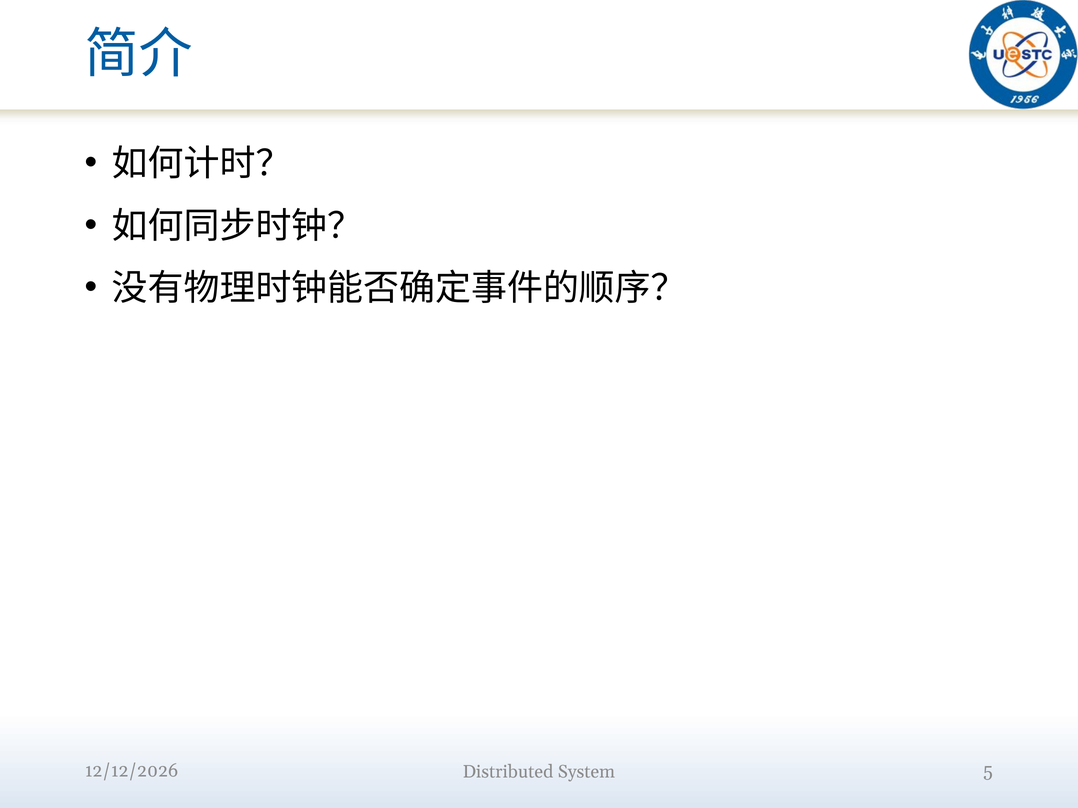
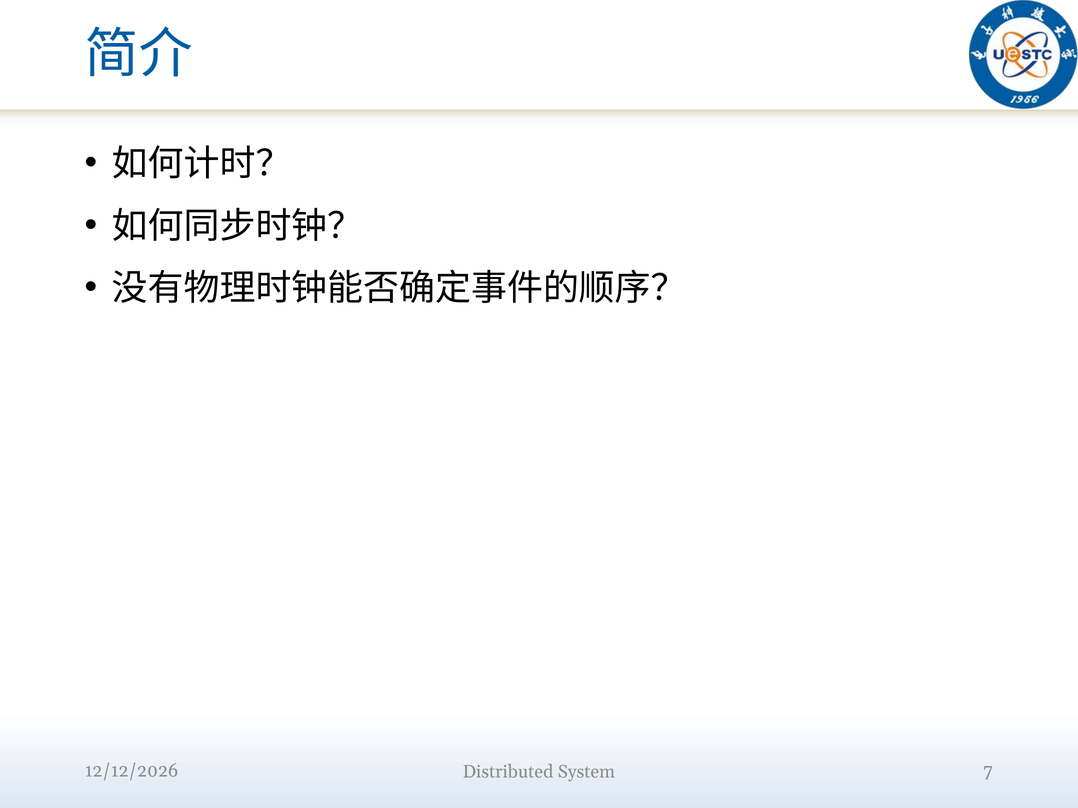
5: 5 -> 7
